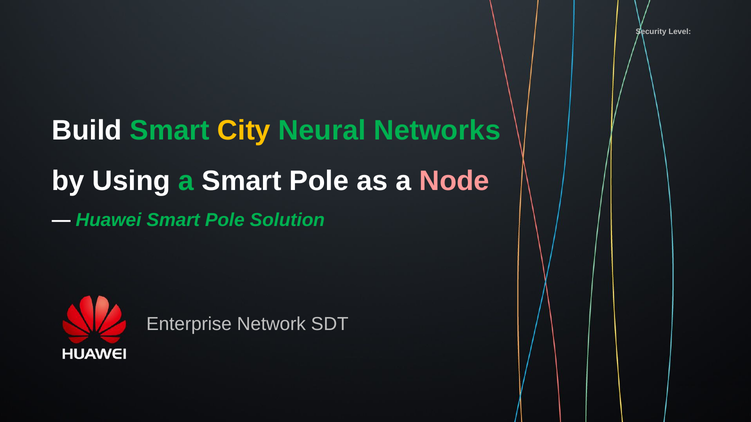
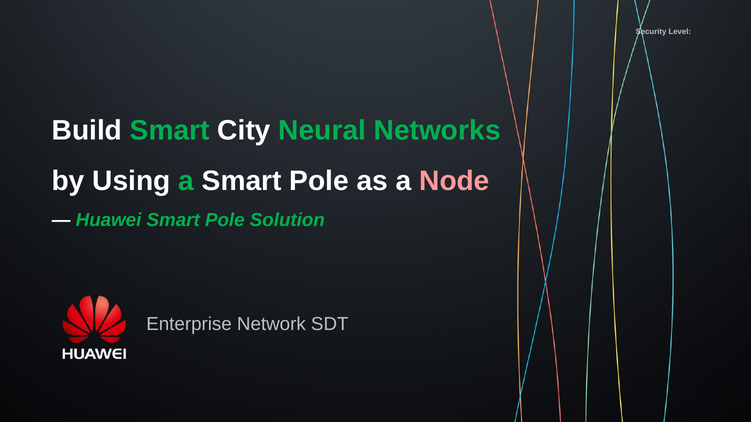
City colour: yellow -> white
